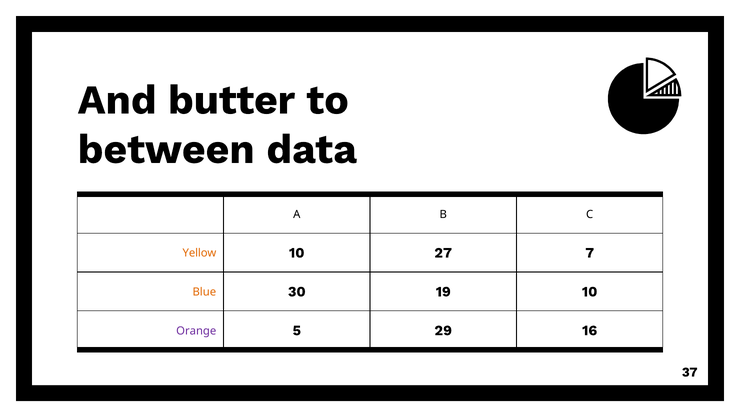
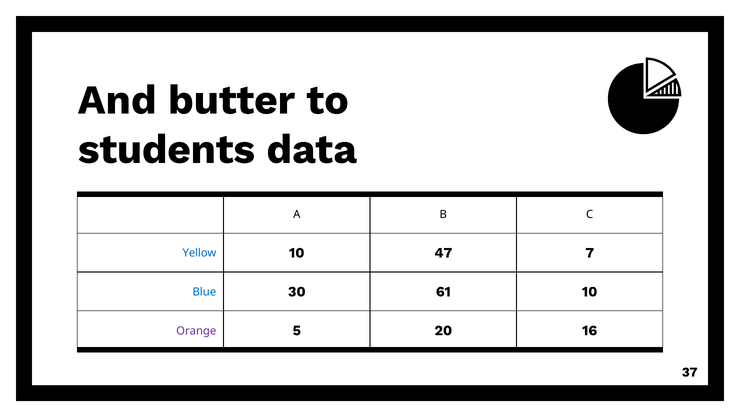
between: between -> students
Yellow colour: orange -> blue
27: 27 -> 47
Blue colour: orange -> blue
19: 19 -> 61
29: 29 -> 20
